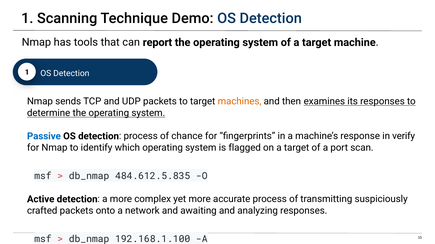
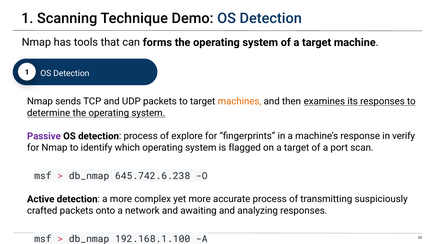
report: report -> forms
Passive colour: blue -> purple
chance: chance -> explore
484.612.5.835: 484.612.5.835 -> 645.742.6.238
